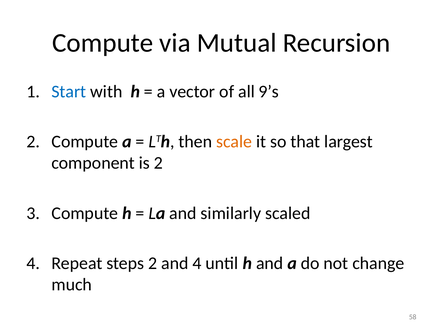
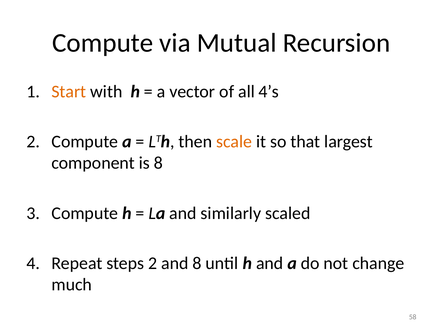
Start colour: blue -> orange
9’s: 9’s -> 4’s
is 2: 2 -> 8
and 4: 4 -> 8
